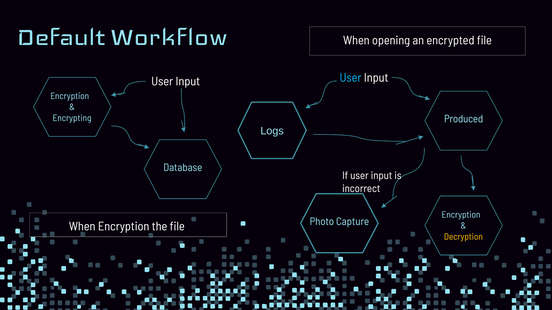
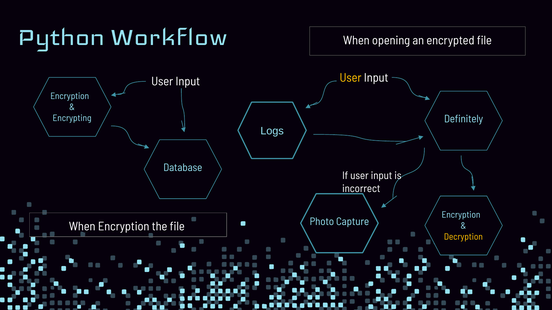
Default: Default -> Python
User at (351, 78) colour: light blue -> yellow
Produced: Produced -> Definitely
